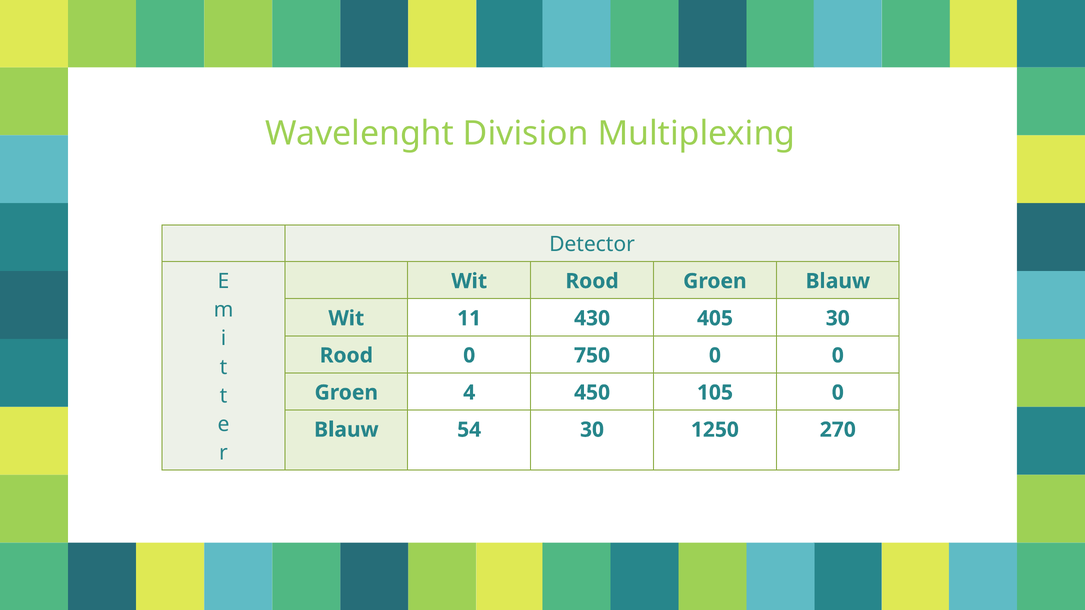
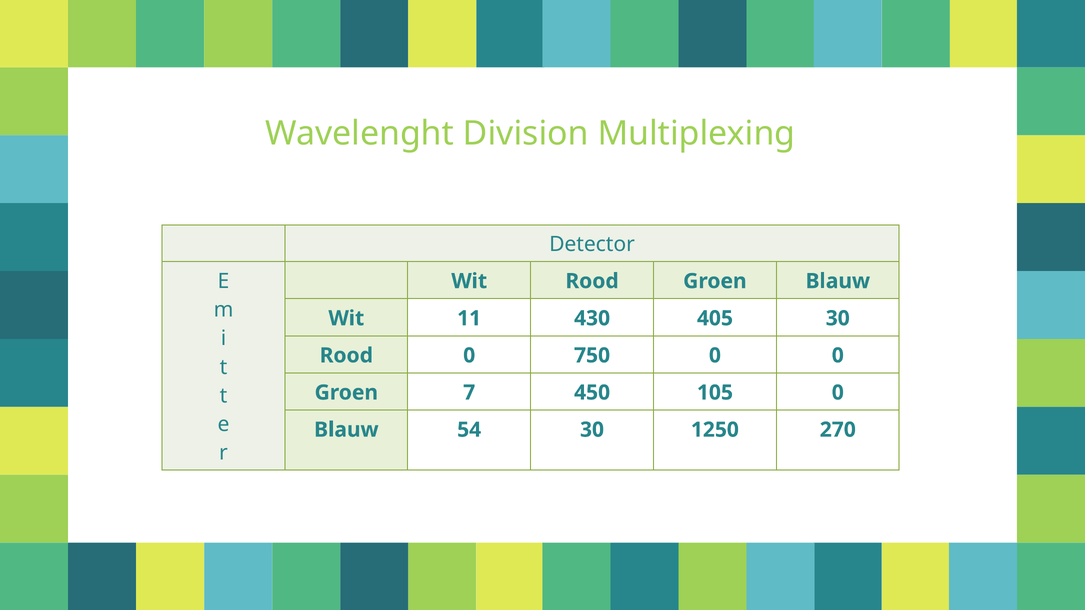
4: 4 -> 7
